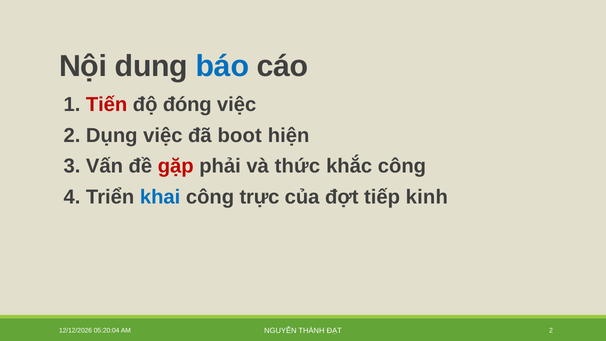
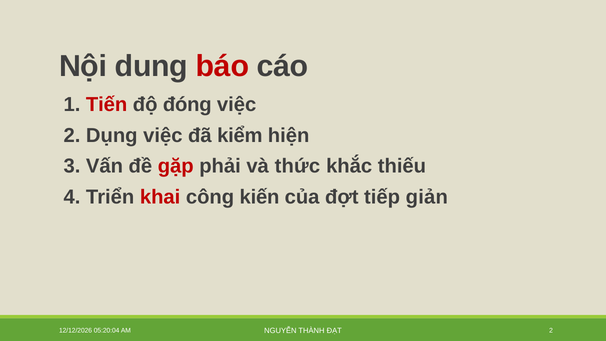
báo colour: blue -> red
boot: boot -> kiểm
khắc công: công -> thiếu
khai colour: blue -> red
trực: trực -> kiến
kinh: kinh -> giản
